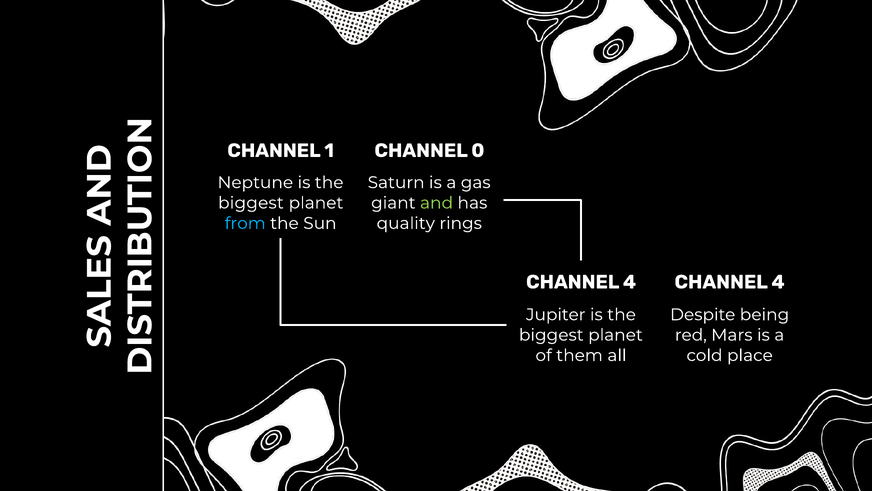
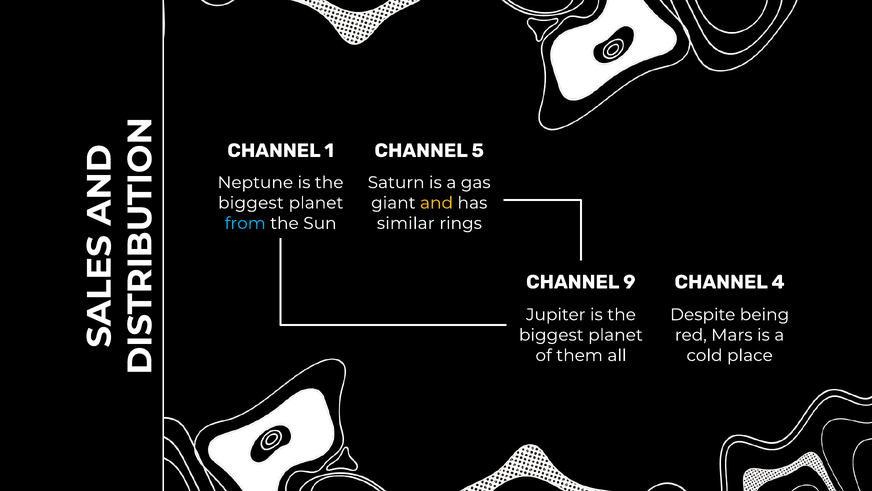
0: 0 -> 5
and colour: light green -> yellow
quality: quality -> similar
4 at (630, 282): 4 -> 9
